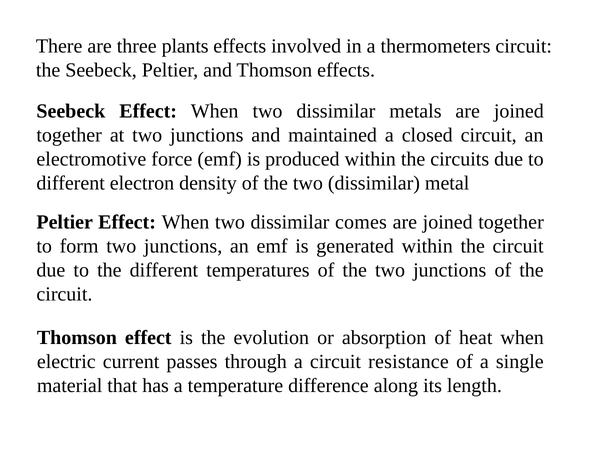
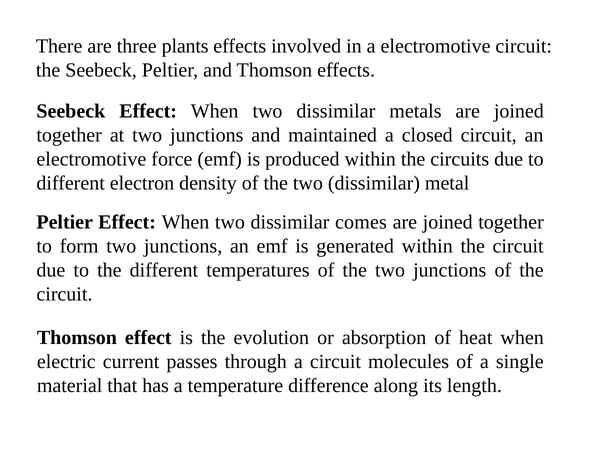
a thermometers: thermometers -> electromotive
resistance: resistance -> molecules
